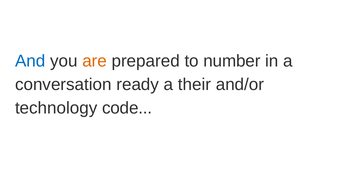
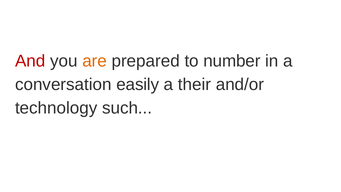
And colour: blue -> red
ready: ready -> easily
code: code -> such
